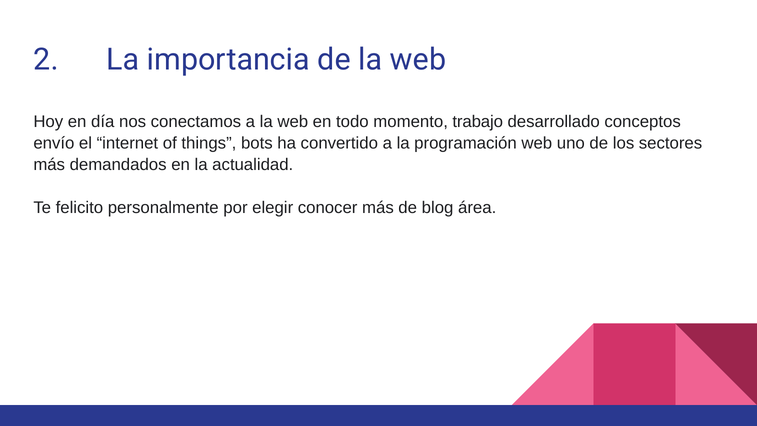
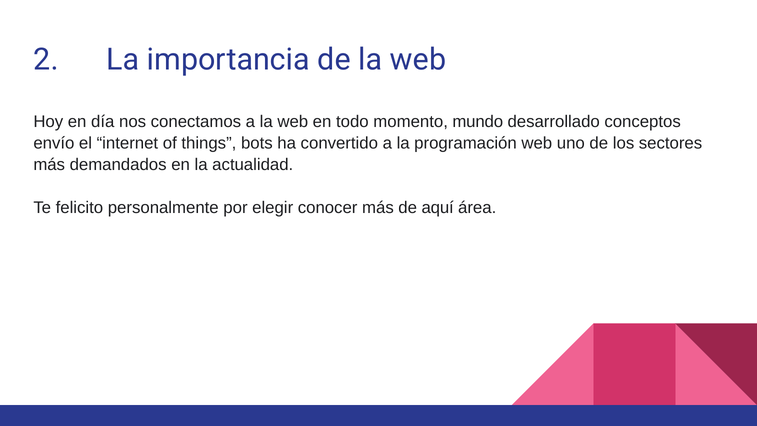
trabajo: trabajo -> mundo
blog: blog -> aquí
